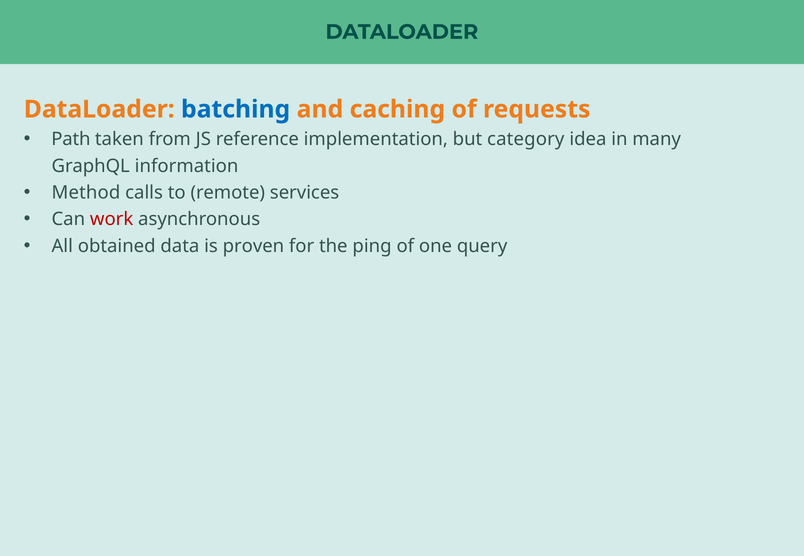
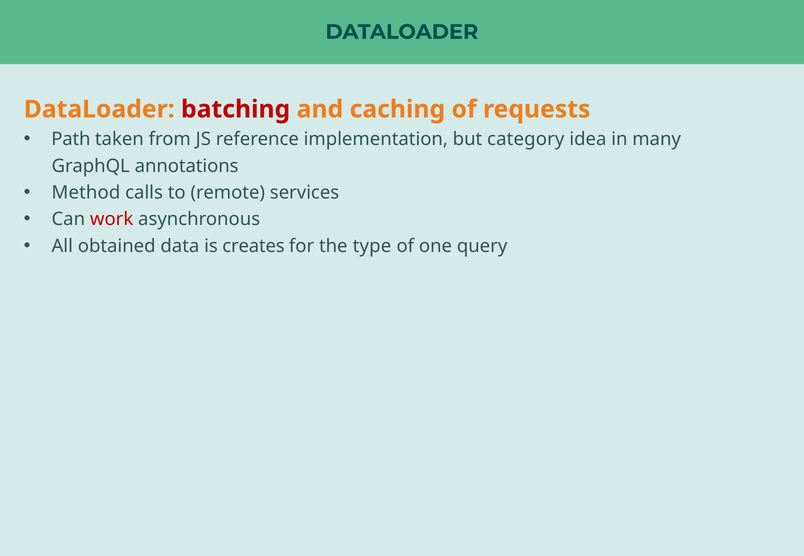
batching colour: blue -> red
information: information -> annotations
proven: proven -> creates
ping: ping -> type
